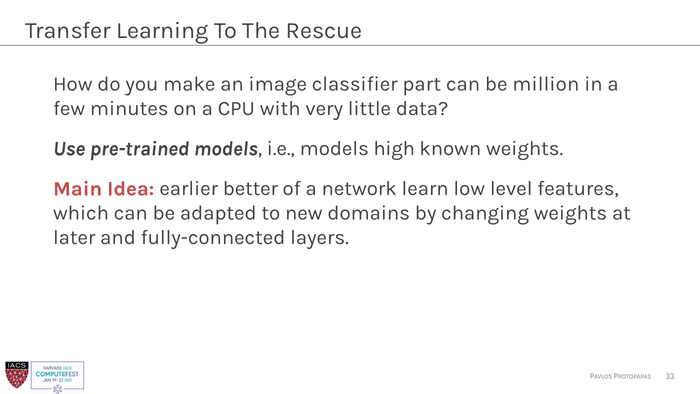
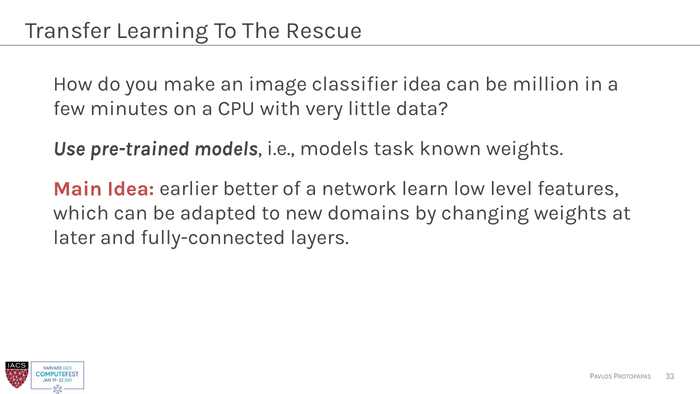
classifier part: part -> idea
high: high -> task
